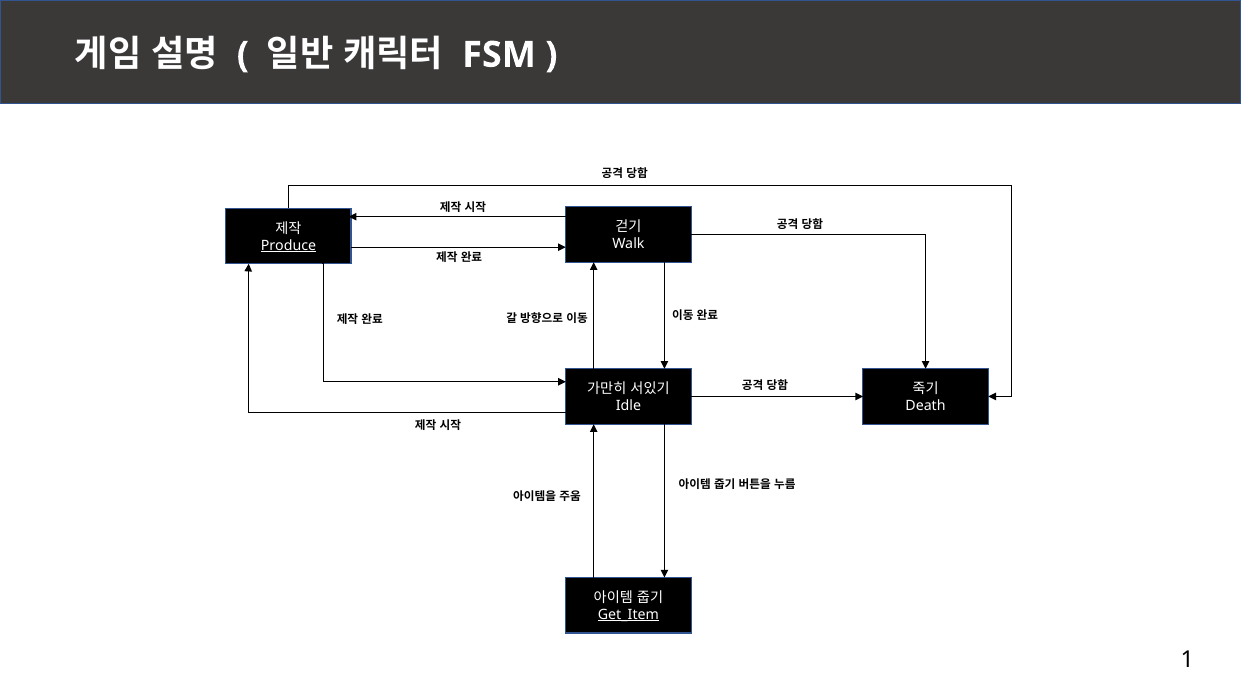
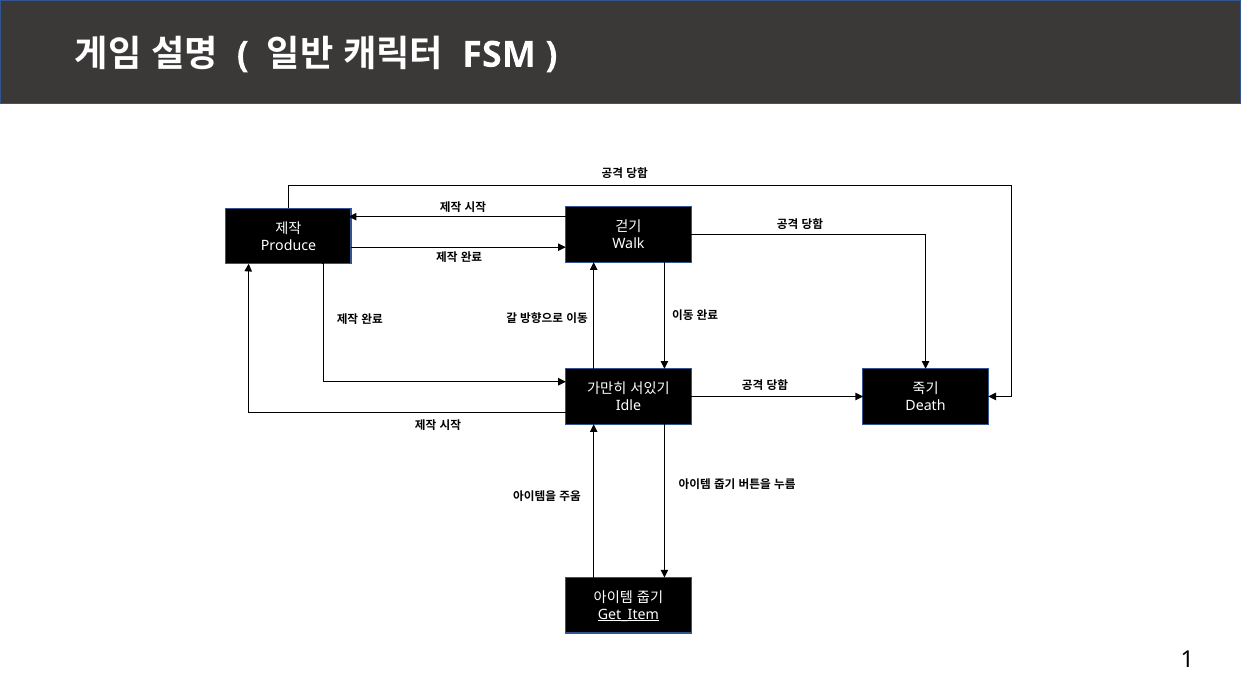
Produce underline: present -> none
